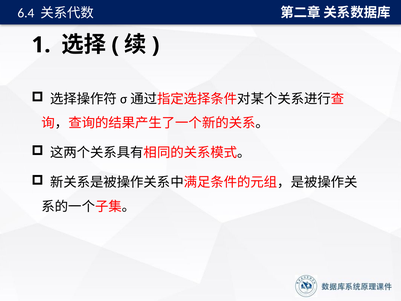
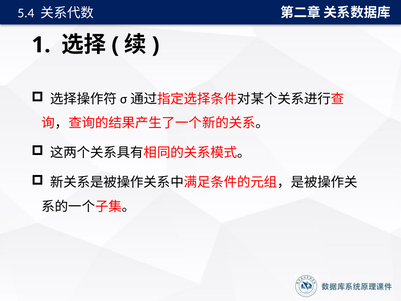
6.4: 6.4 -> 5.4
